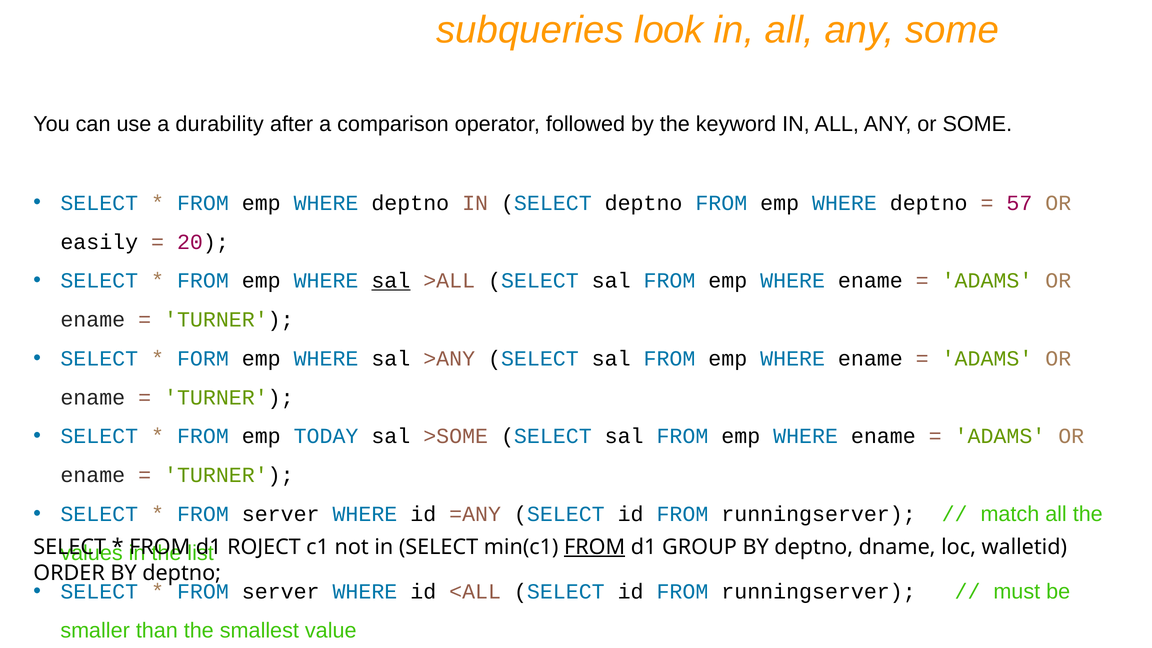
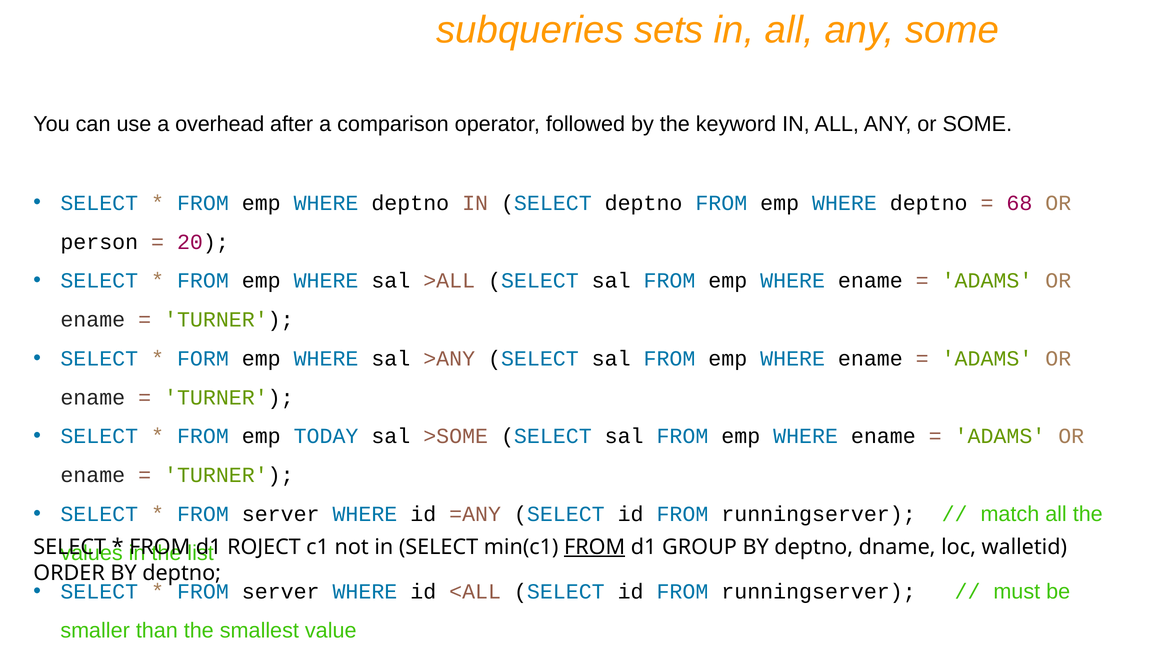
look: look -> sets
durability: durability -> overhead
57: 57 -> 68
easily: easily -> person
sal at (391, 281) underline: present -> none
